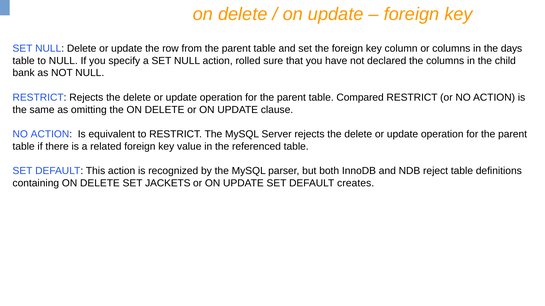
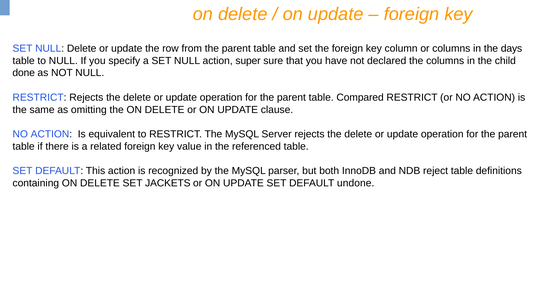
rolled: rolled -> super
bank: bank -> done
creates: creates -> undone
